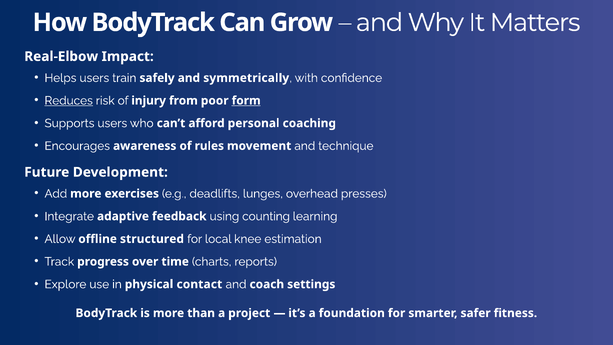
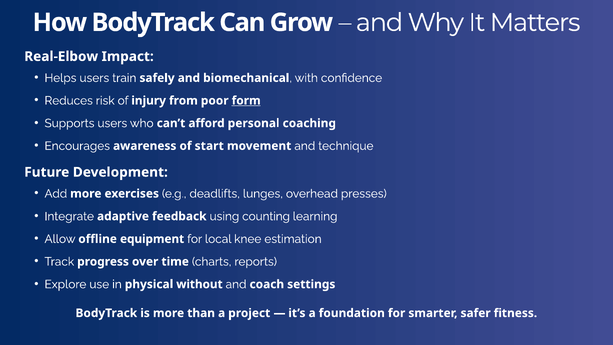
symmetrically: symmetrically -> biomechanical
Reduces underline: present -> none
rules: rules -> start
structured: structured -> equipment
contact: contact -> without
